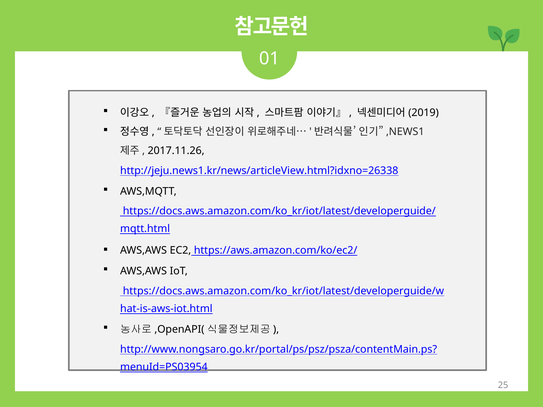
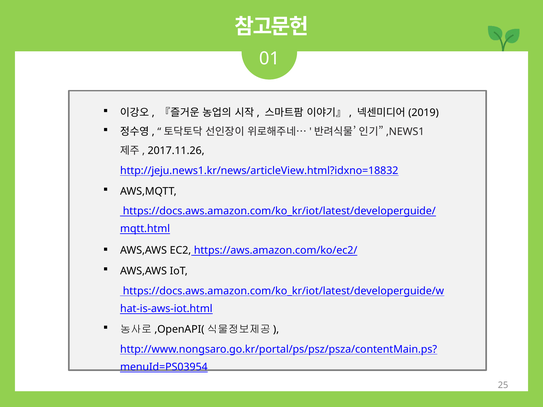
http://jeju.news1.kr/news/articleView.html?idxno=26338: http://jeju.news1.kr/news/articleView.html?idxno=26338 -> http://jeju.news1.kr/news/articleView.html?idxno=18832
